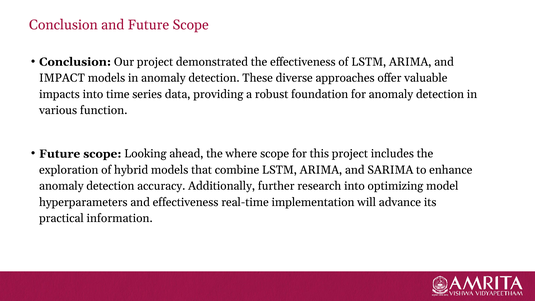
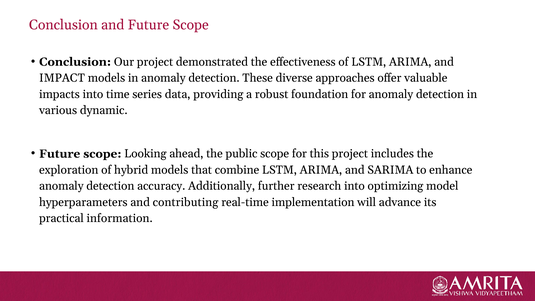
function: function -> dynamic
where: where -> public
and effectiveness: effectiveness -> contributing
